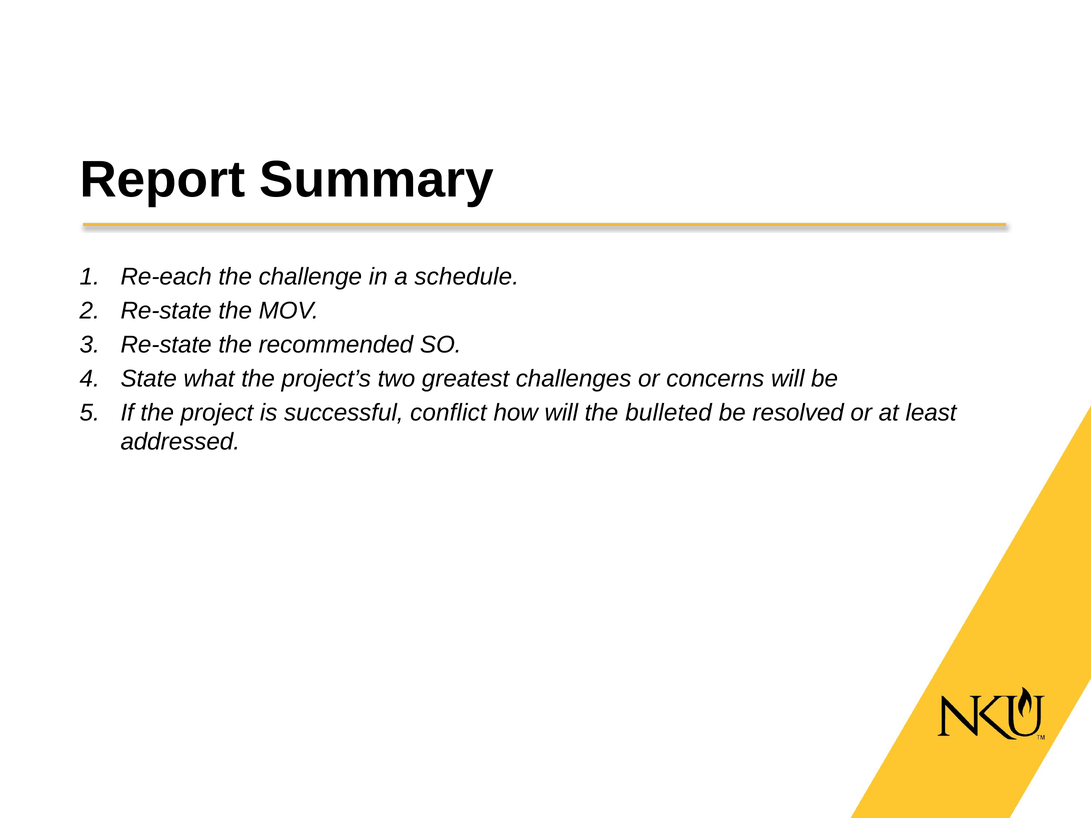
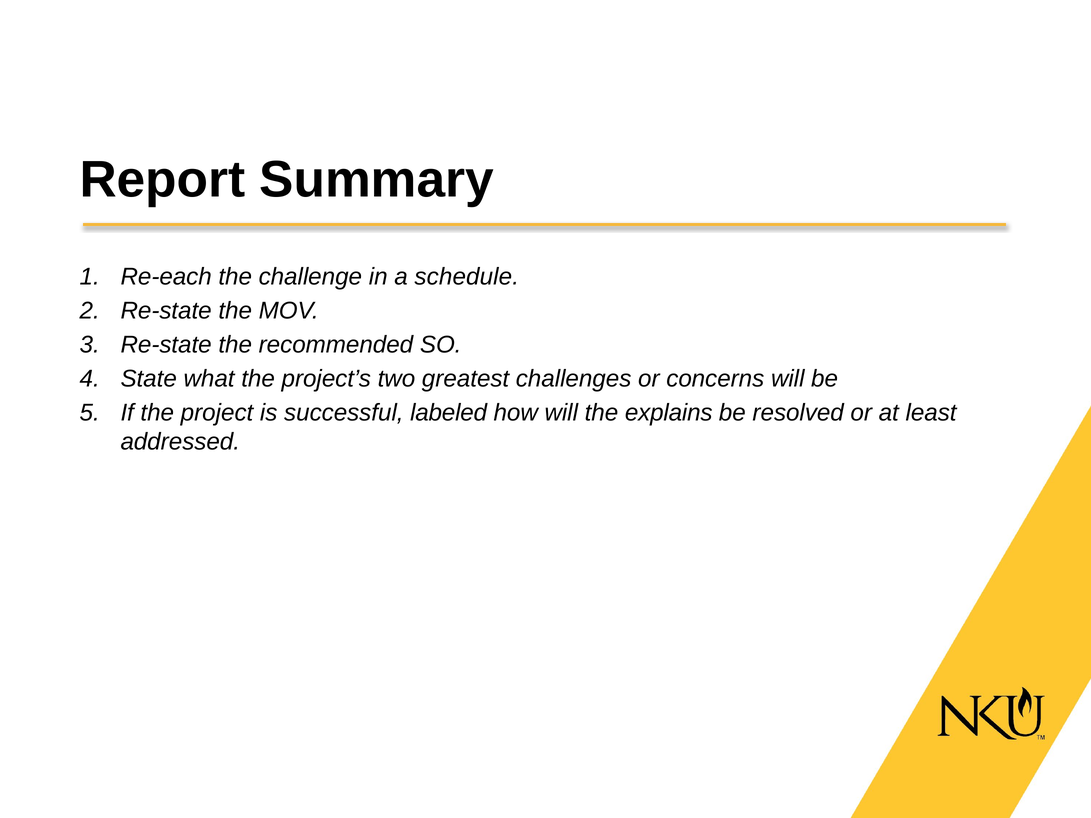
conflict: conflict -> labeled
bulleted: bulleted -> explains
